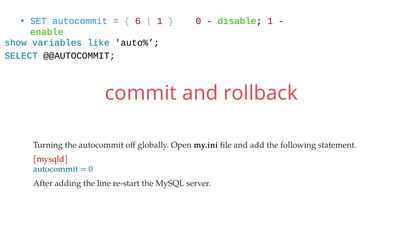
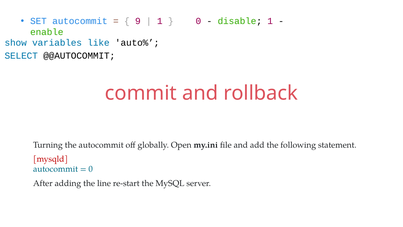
6: 6 -> 9
